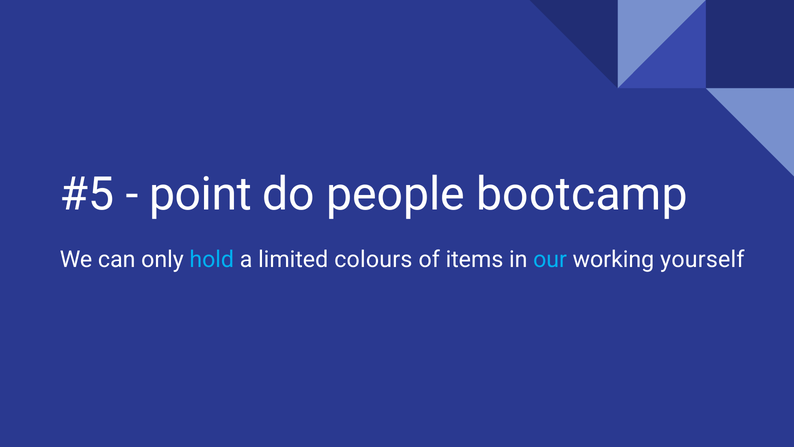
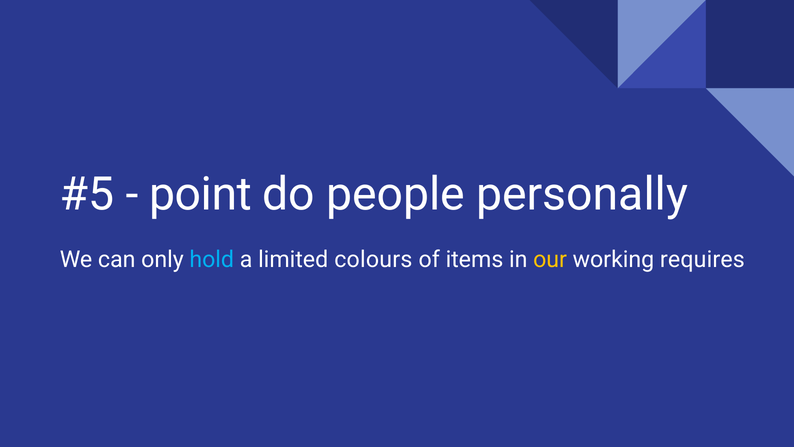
bootcamp: bootcamp -> personally
our colour: light blue -> yellow
yourself: yourself -> requires
